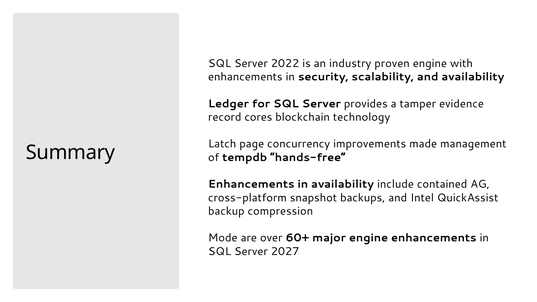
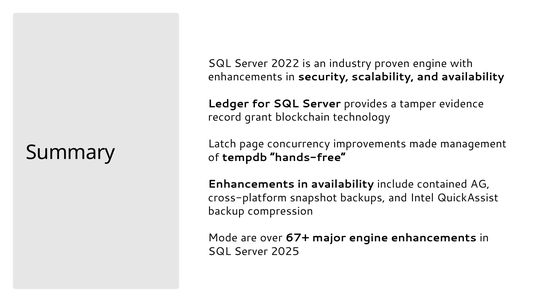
cores: cores -> grant
60+: 60+ -> 67+
2027: 2027 -> 2025
